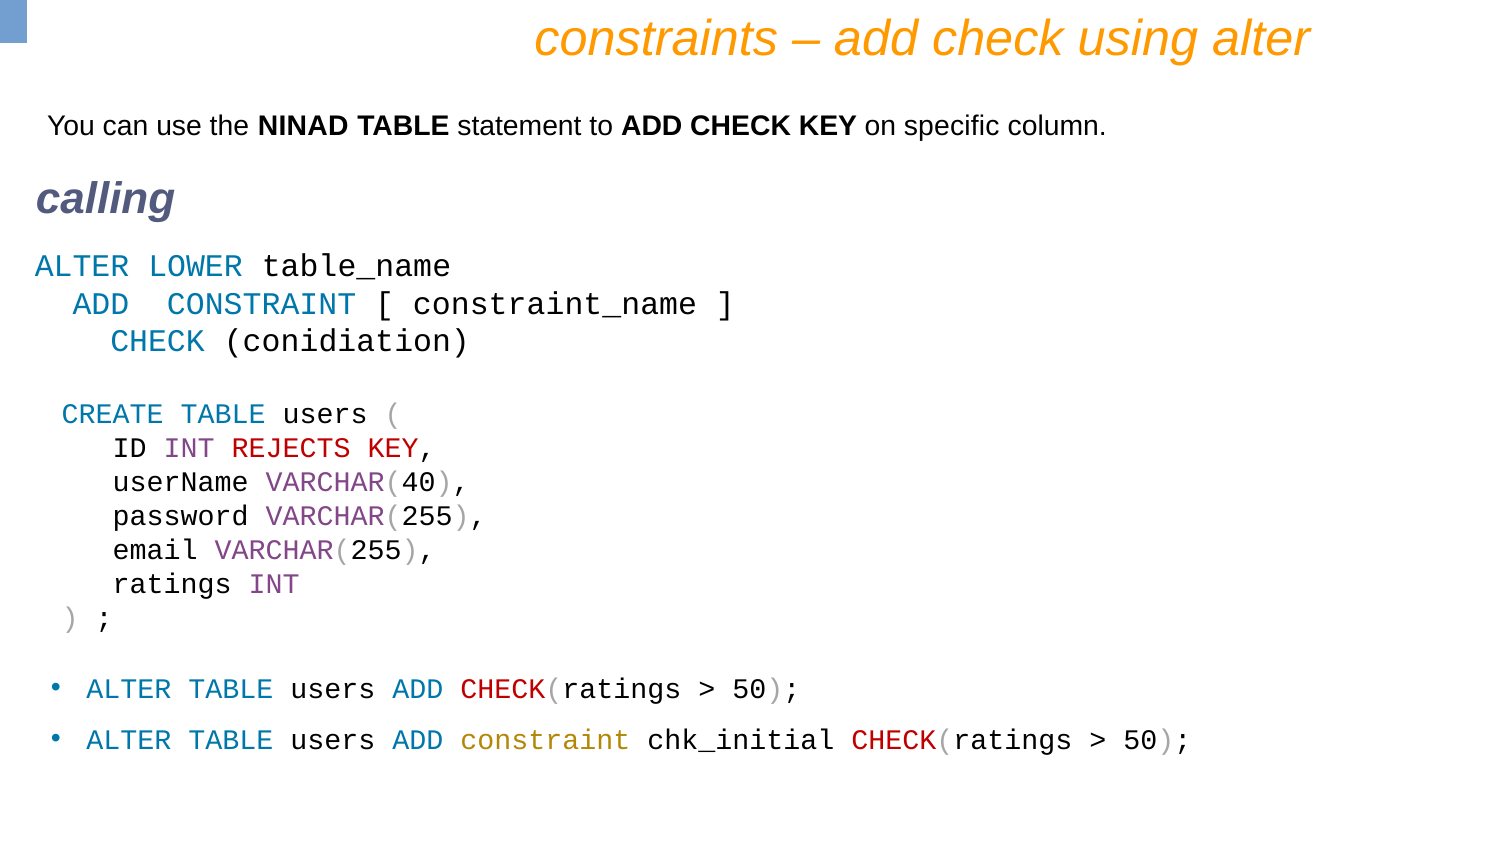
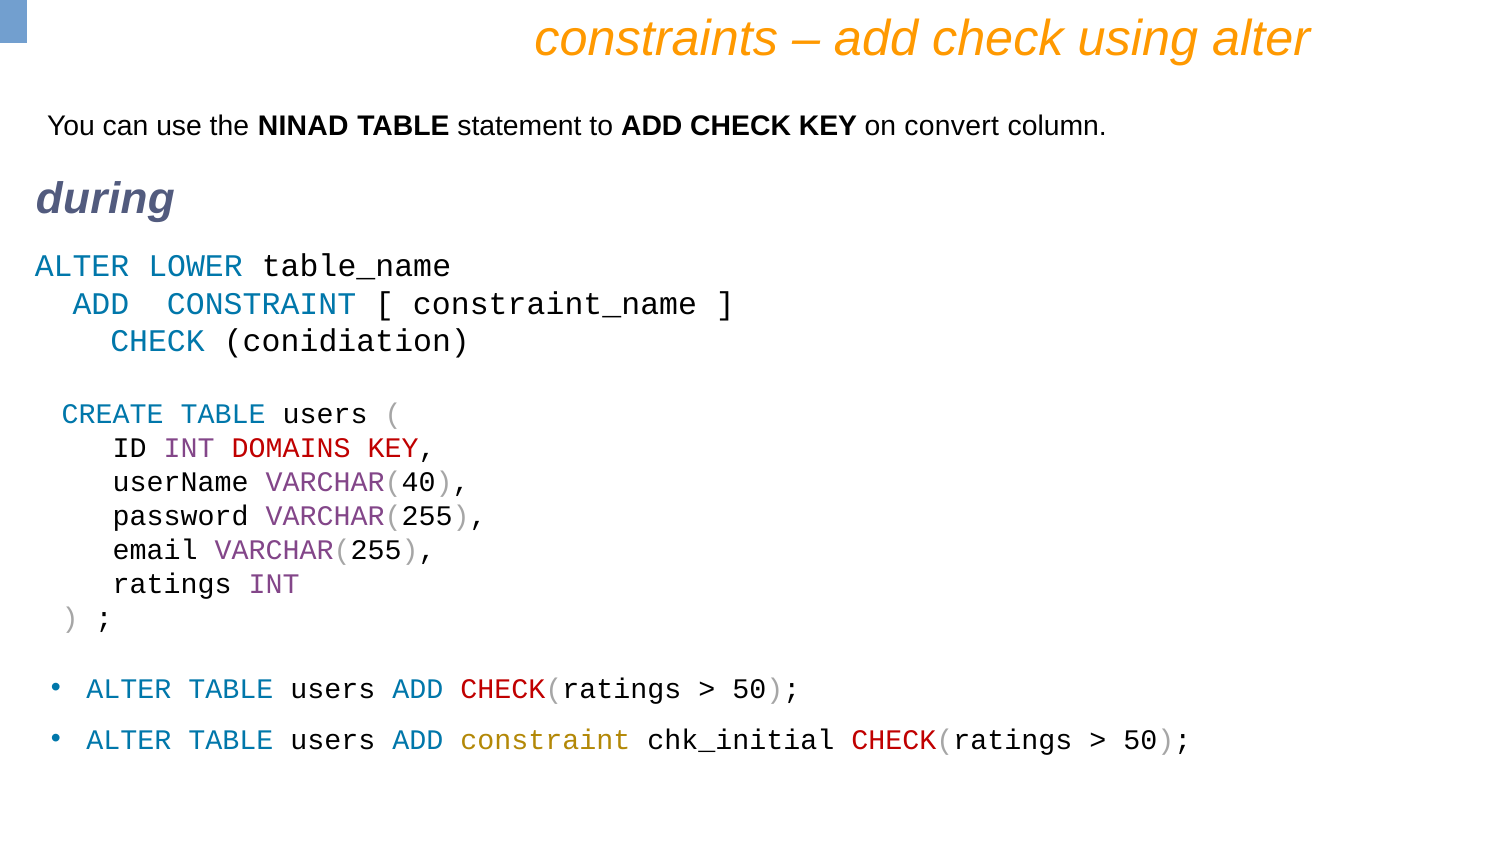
specific: specific -> convert
calling: calling -> during
REJECTS: REJECTS -> DOMAINS
